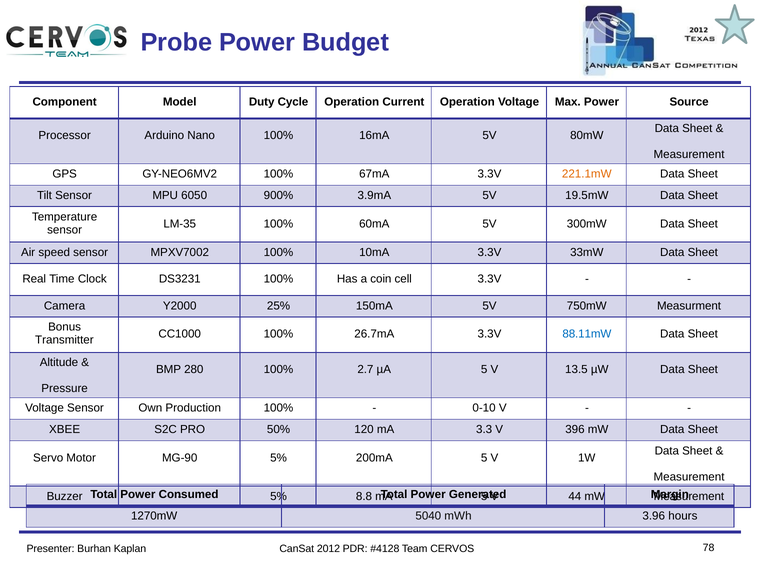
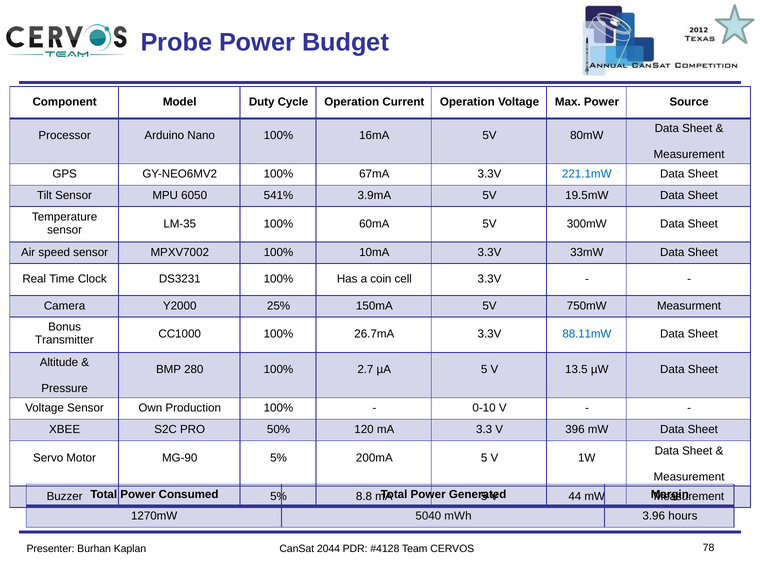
221.1mW colour: orange -> blue
900%: 900% -> 541%
2012: 2012 -> 2044
